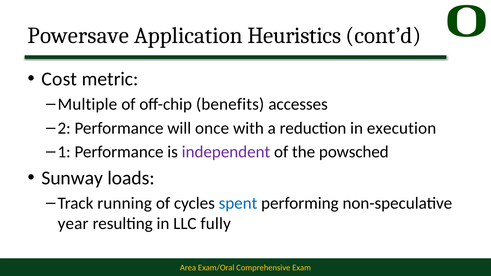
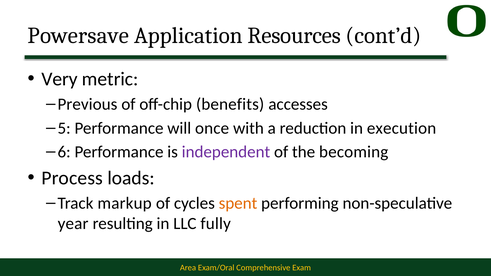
Heuristics: Heuristics -> Resources
Cost: Cost -> Very
Multiple: Multiple -> Previous
2: 2 -> 5
1: 1 -> 6
powsched: powsched -> becoming
Sunway: Sunway -> Process
running: running -> markup
spent colour: blue -> orange
